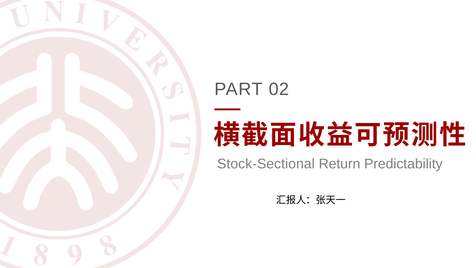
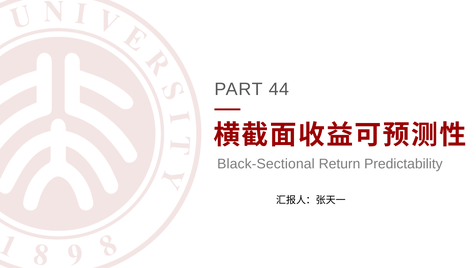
02: 02 -> 44
Stock-Sectional: Stock-Sectional -> Black-Sectional
